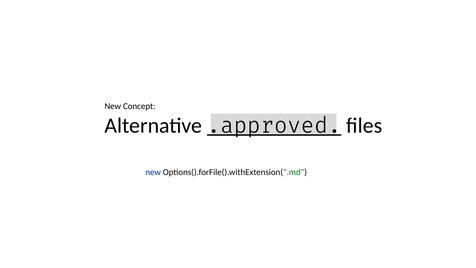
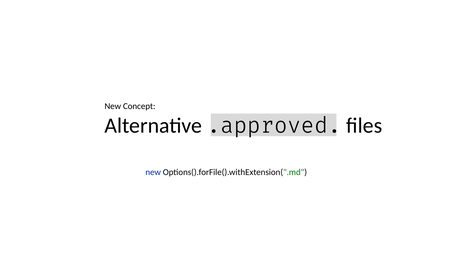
.approved underline: present -> none
